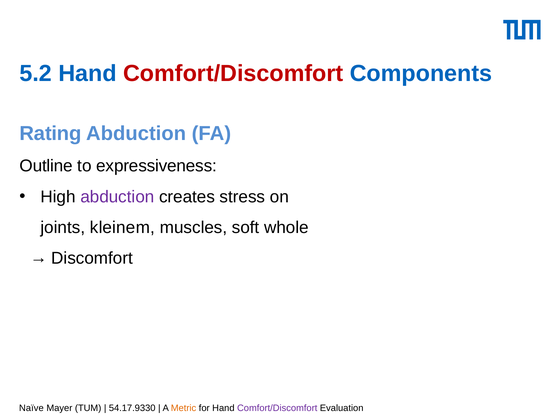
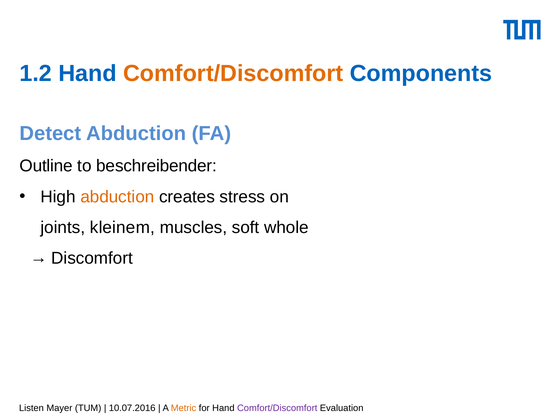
5.2: 5.2 -> 1.2
Comfort/Discomfort at (233, 73) colour: red -> orange
Rating: Rating -> Detect
expressiveness: expressiveness -> beschreibender
abduction at (117, 197) colour: purple -> orange
Naïve: Naïve -> Listen
54.17.9330: 54.17.9330 -> 10.07.2016
